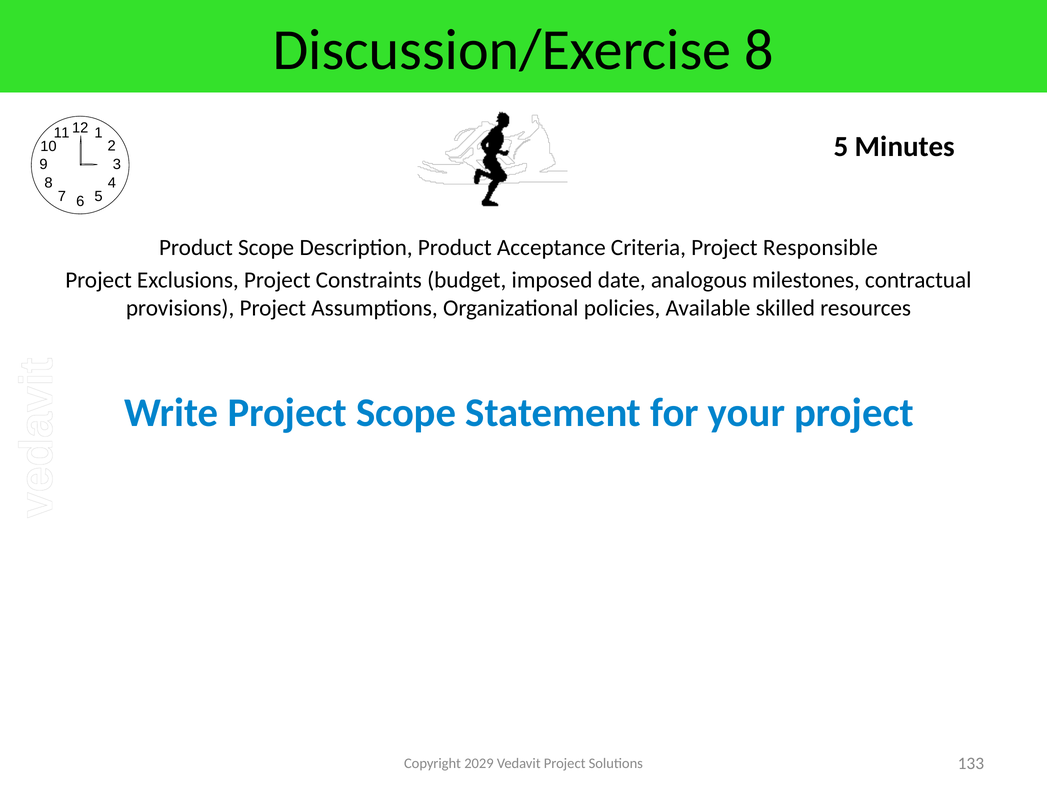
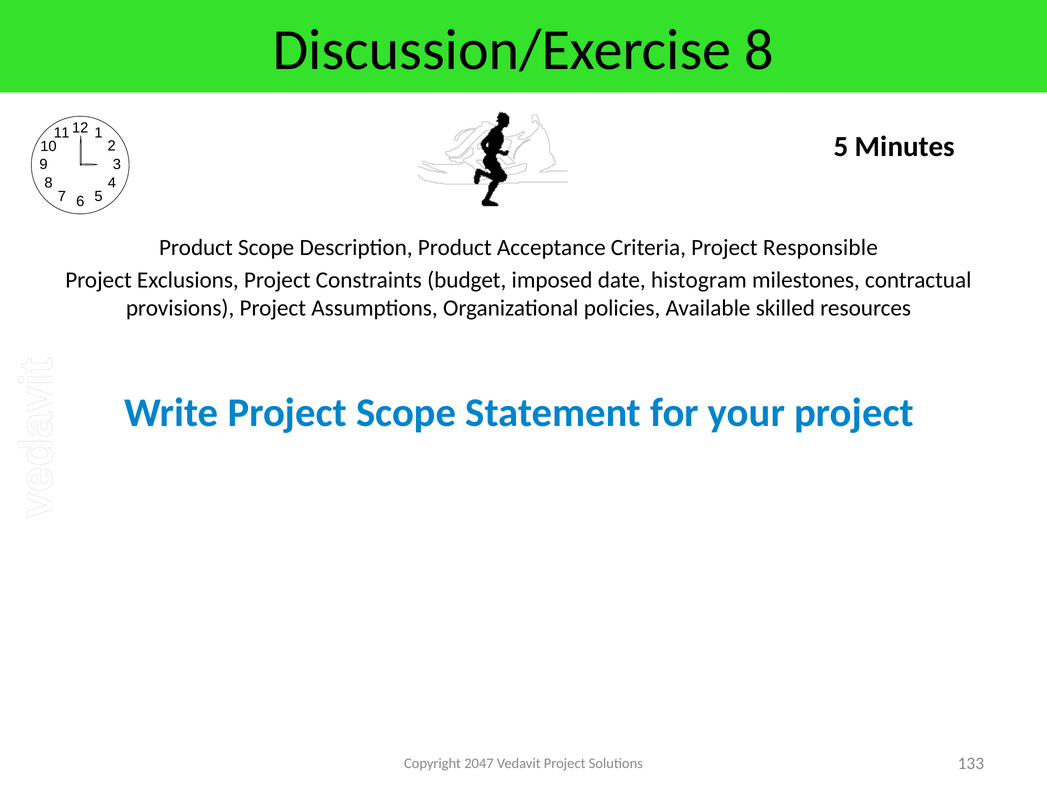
analogous: analogous -> histogram
2029: 2029 -> 2047
